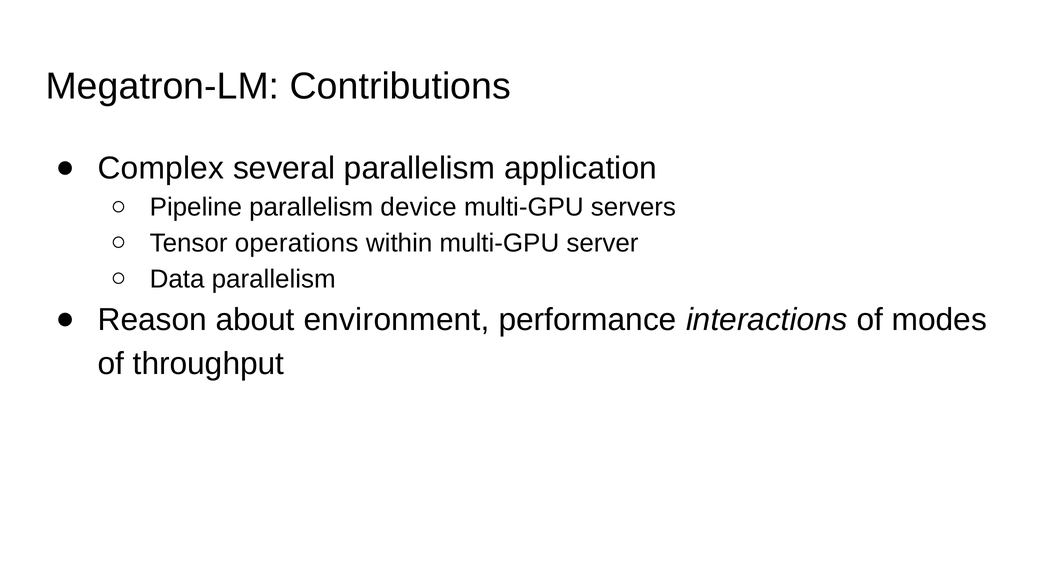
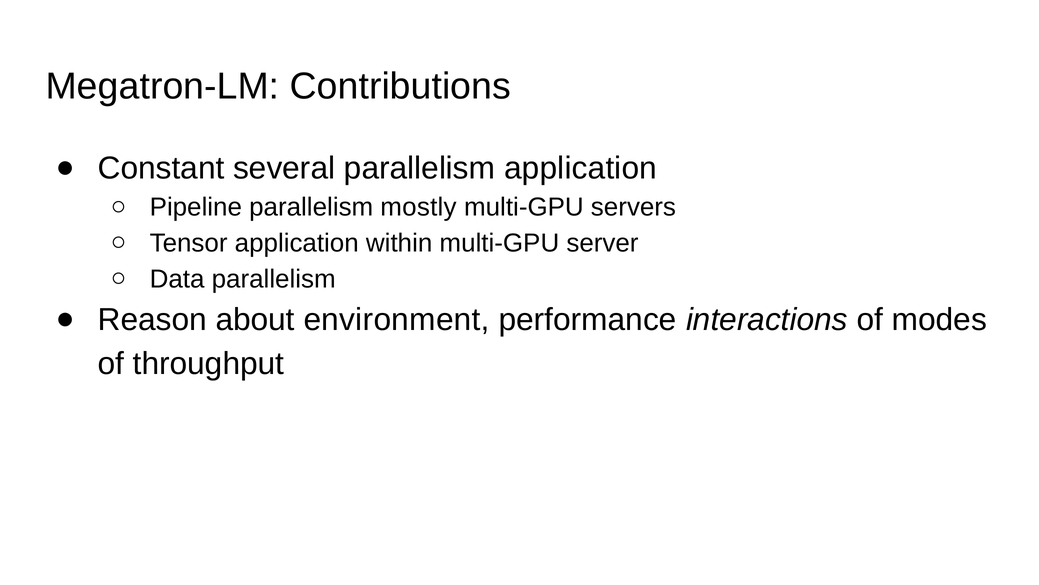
Complex: Complex -> Constant
device: device -> mostly
Tensor operations: operations -> application
